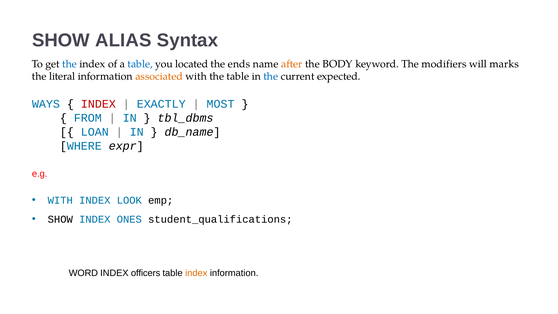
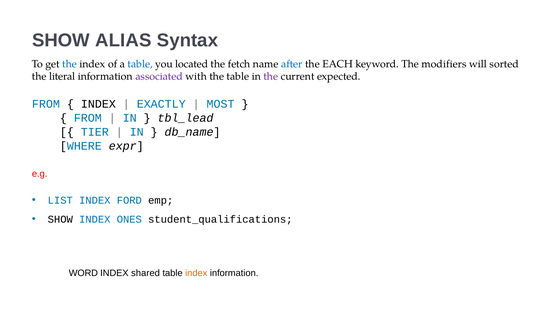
ends: ends -> fetch
after colour: orange -> blue
BODY: BODY -> EACH
marks: marks -> sorted
associated colour: orange -> purple
the at (271, 76) colour: blue -> purple
WAYS at (46, 104): WAYS -> FROM
INDEX at (98, 104) colour: red -> black
tbl_dbms: tbl_dbms -> tbl_lead
LOAN: LOAN -> TIER
WITH at (60, 200): WITH -> LIST
LOOK: LOOK -> FORD
officers: officers -> shared
